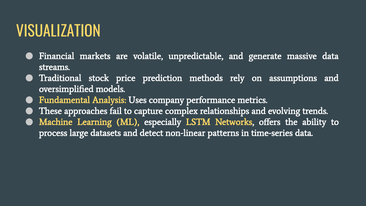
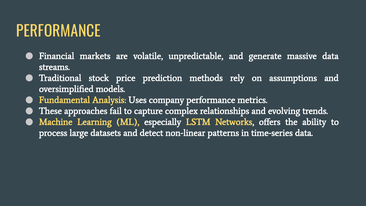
VISUALIZATION at (58, 32): VISUALIZATION -> PERFORMANCE
